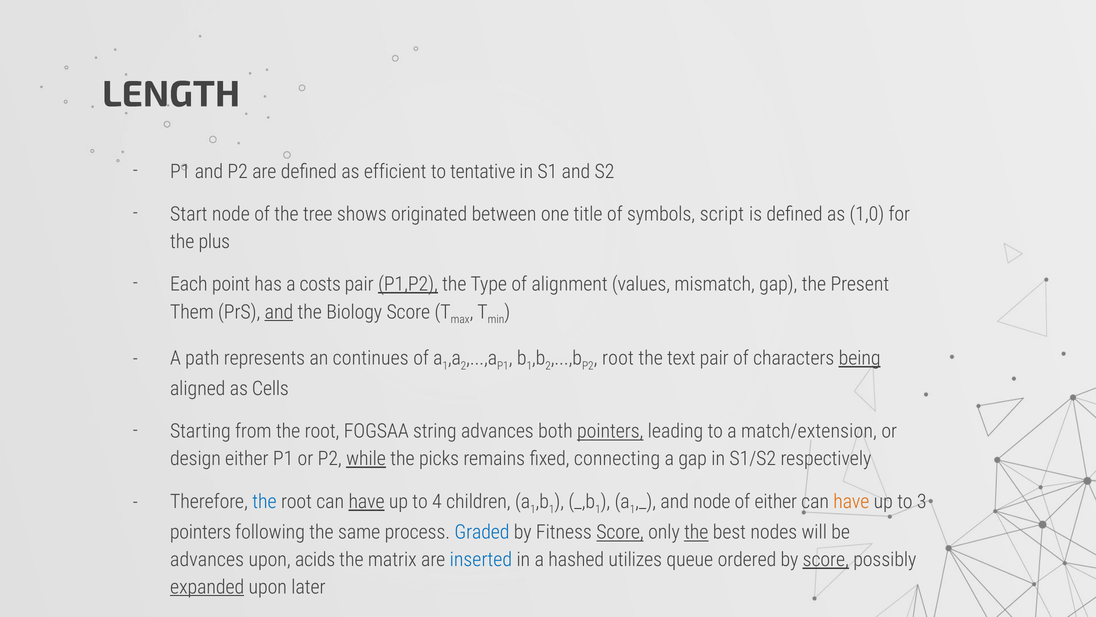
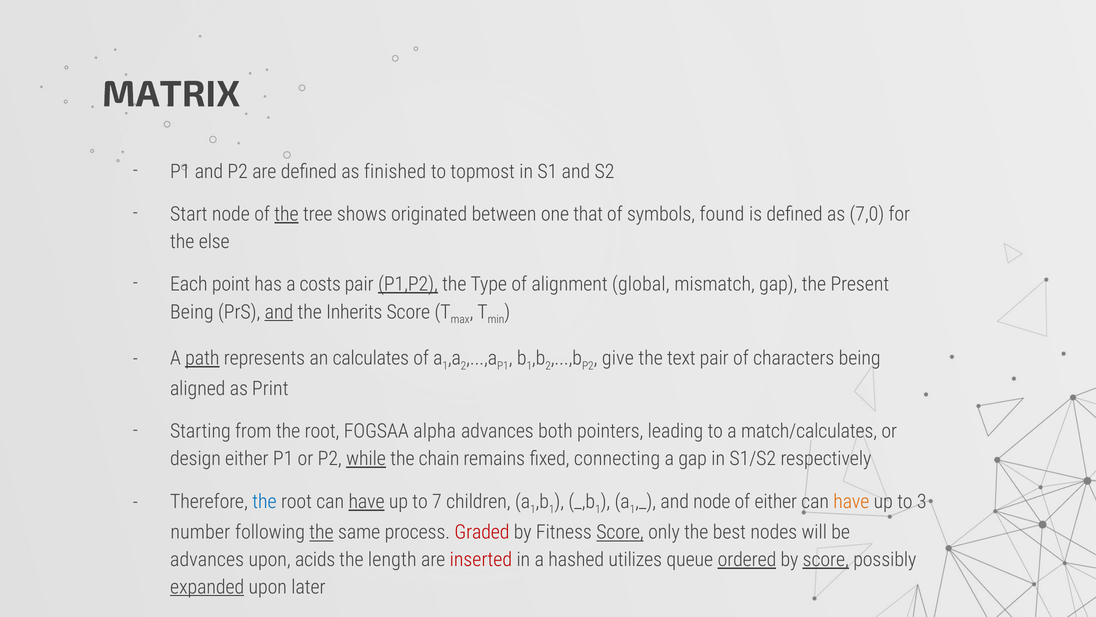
LENGTH: LENGTH -> MATRIX
efficient: efficient -> finished
tentative: tentative -> topmost
the at (286, 214) underline: none -> present
title: title -> that
script: script -> found
1,0: 1,0 -> 7,0
plus: plus -> else
values: values -> global
Them at (192, 312): Them -> Being
Biology: Biology -> Inherits
path underline: none -> present
continues: continues -> calculates
root at (618, 358): root -> give
being at (860, 358) underline: present -> none
Cells: Cells -> Print
string: string -> alpha
pointers at (610, 431) underline: present -> none
match/extension: match/extension -> match/calculates
picks: picks -> chain
4: 4 -> 7
pointers at (201, 532): pointers -> number
the at (321, 532) underline: none -> present
Graded colour: blue -> red
the at (696, 532) underline: present -> none
matrix: matrix -> length
inserted colour: blue -> red
ordered underline: none -> present
